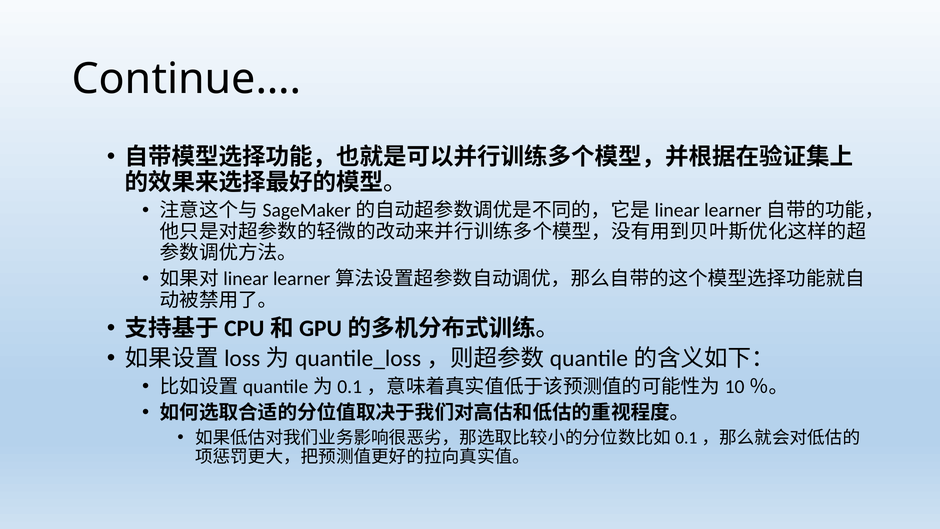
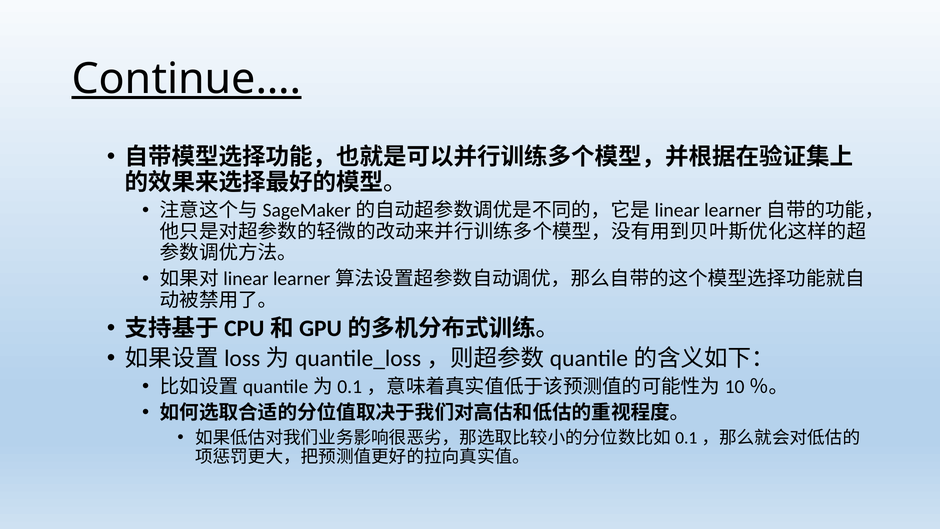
Continue… underline: none -> present
